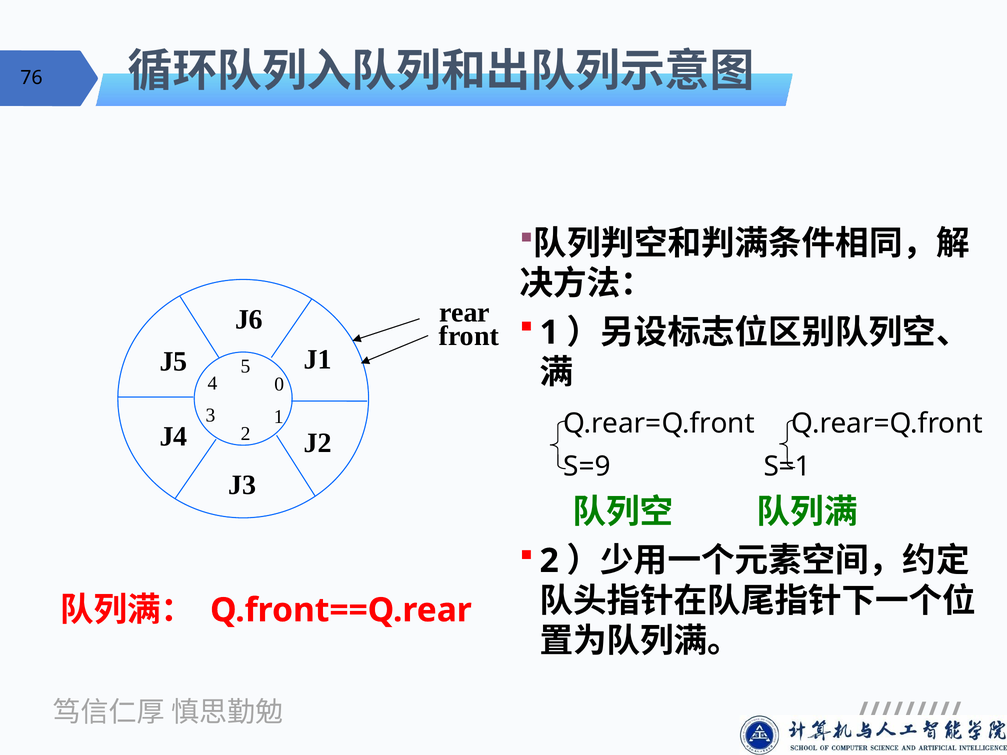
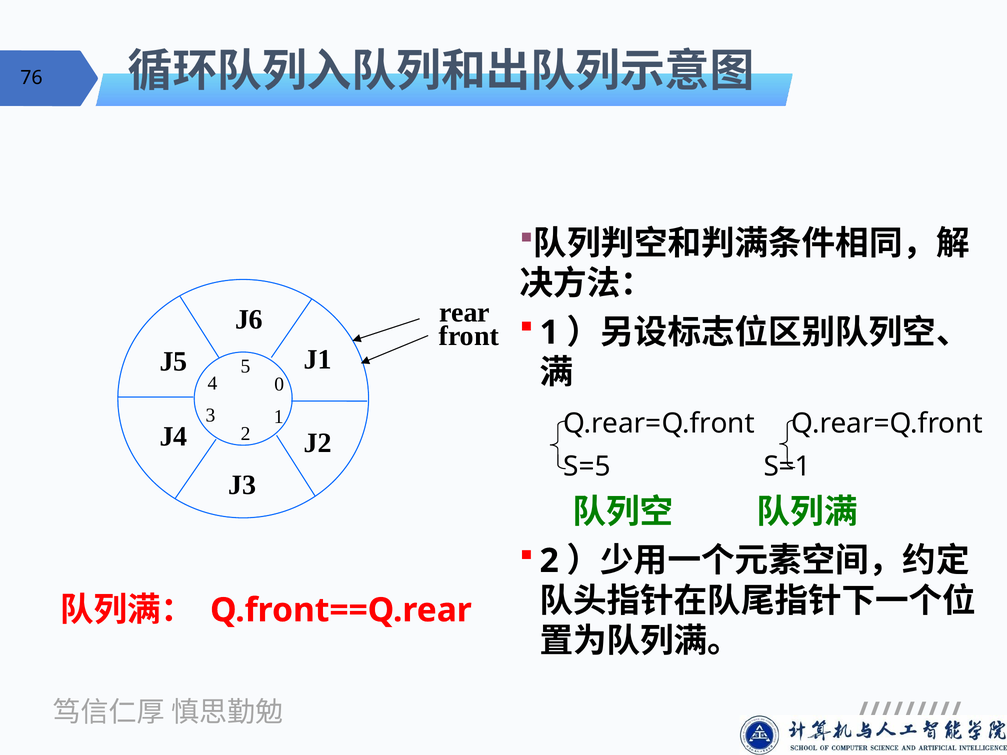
S=9: S=9 -> S=5
